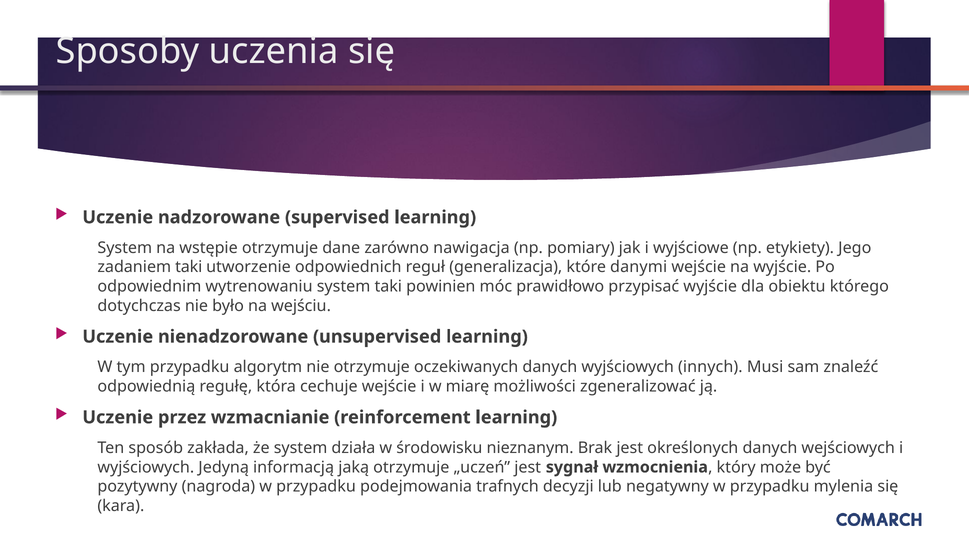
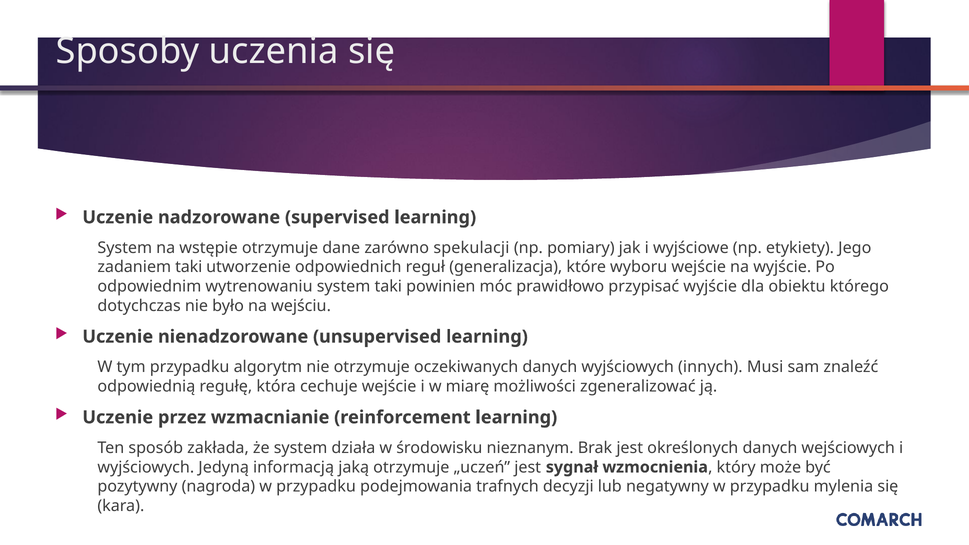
nawigacja: nawigacja -> spekulacji
danymi: danymi -> wyboru
